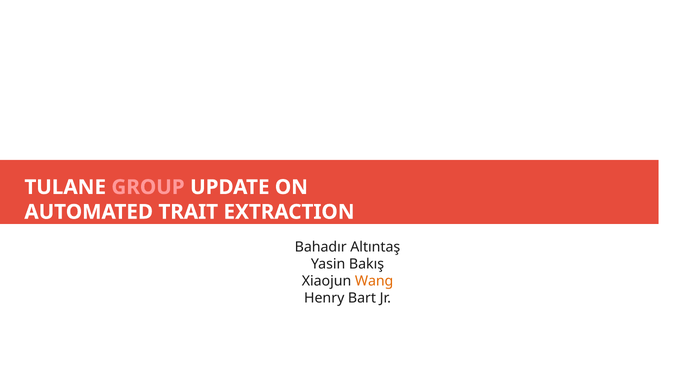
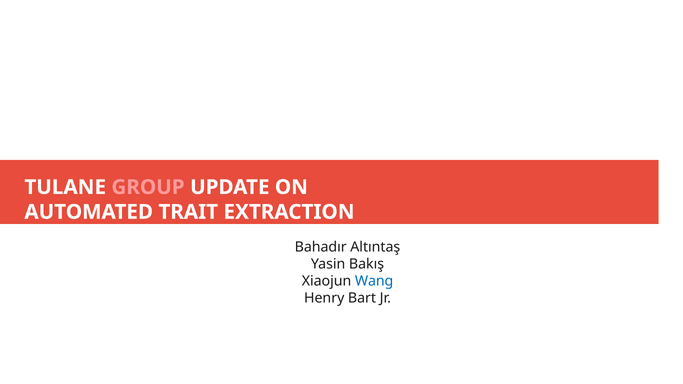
Wang colour: orange -> blue
